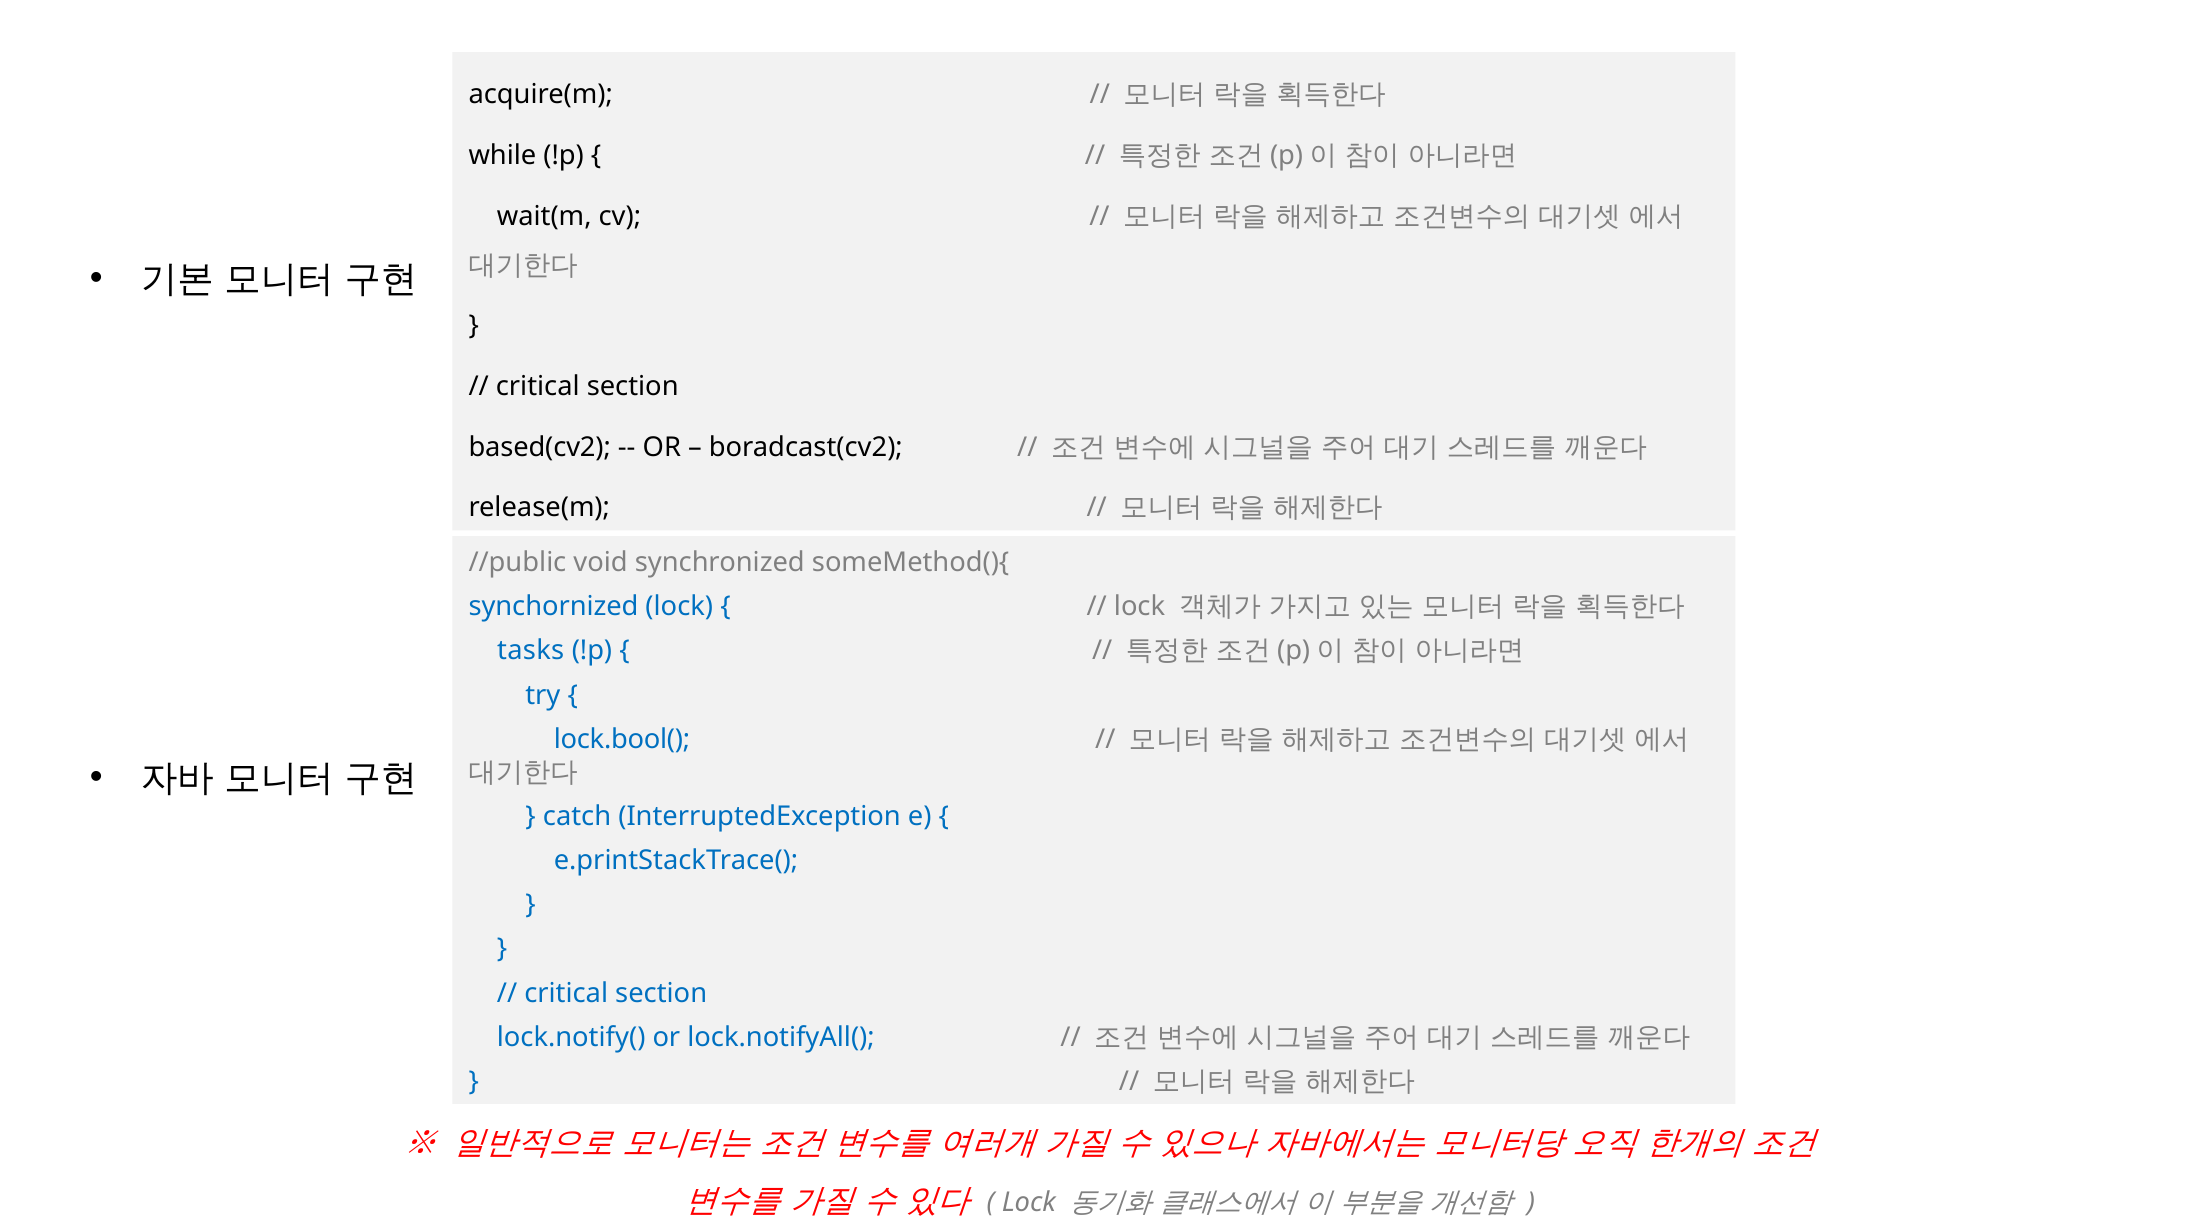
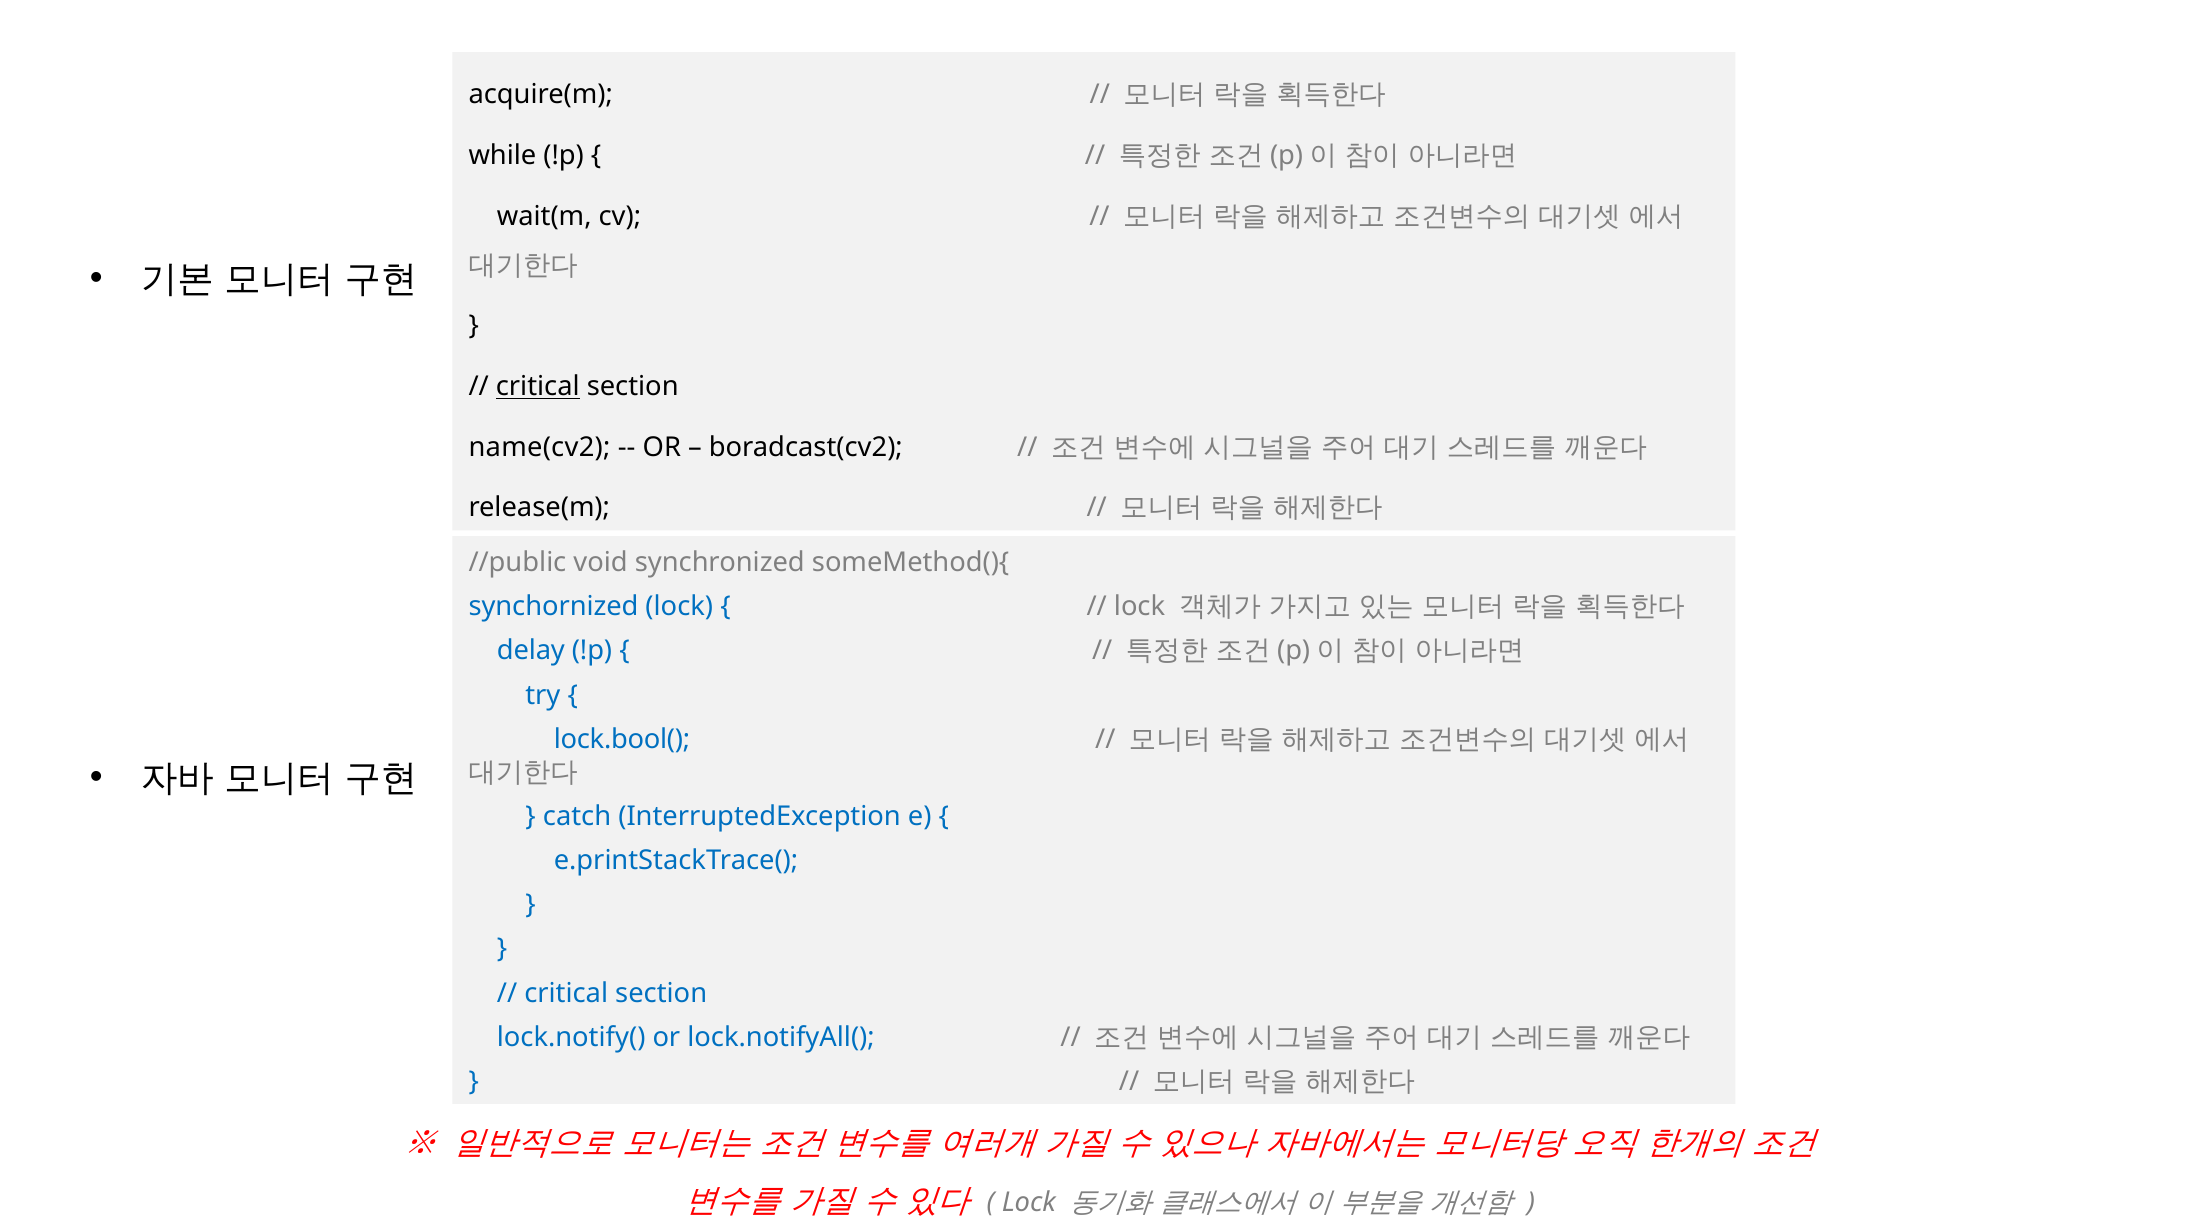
critical at (538, 386) underline: none -> present
based(cv2: based(cv2 -> name(cv2
tasks: tasks -> delay
